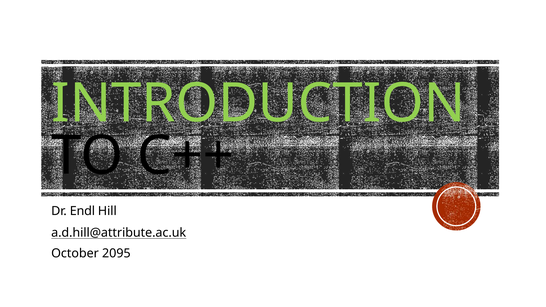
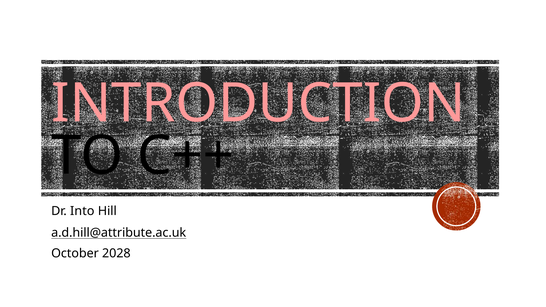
INTRODUCTION colour: light green -> pink
Endl: Endl -> Into
2095: 2095 -> 2028
